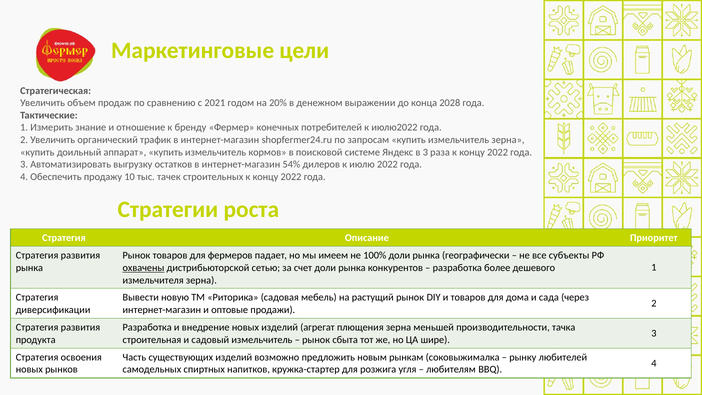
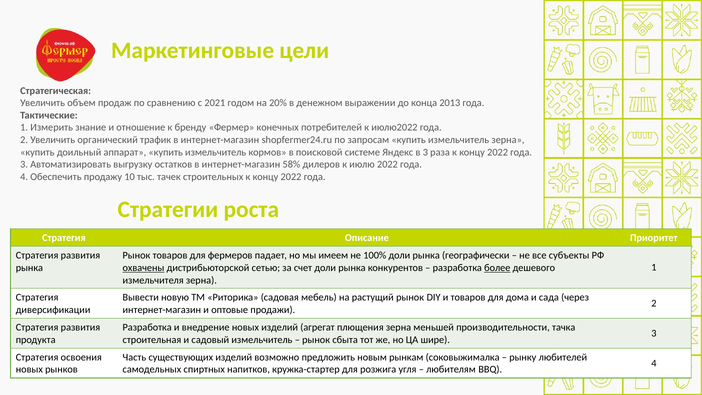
2028: 2028 -> 2013
54%: 54% -> 58%
более underline: none -> present
